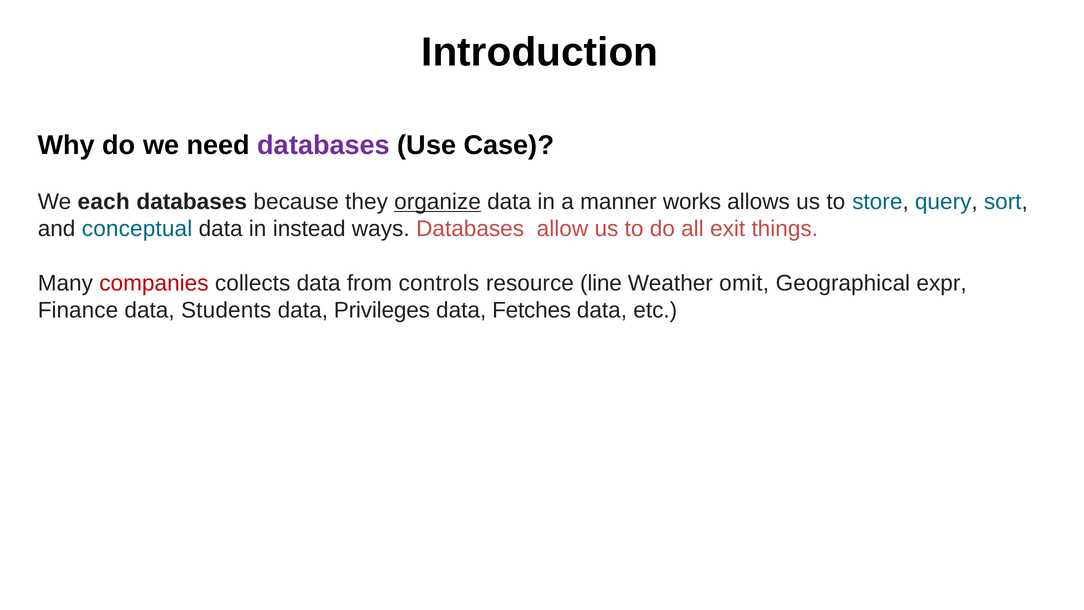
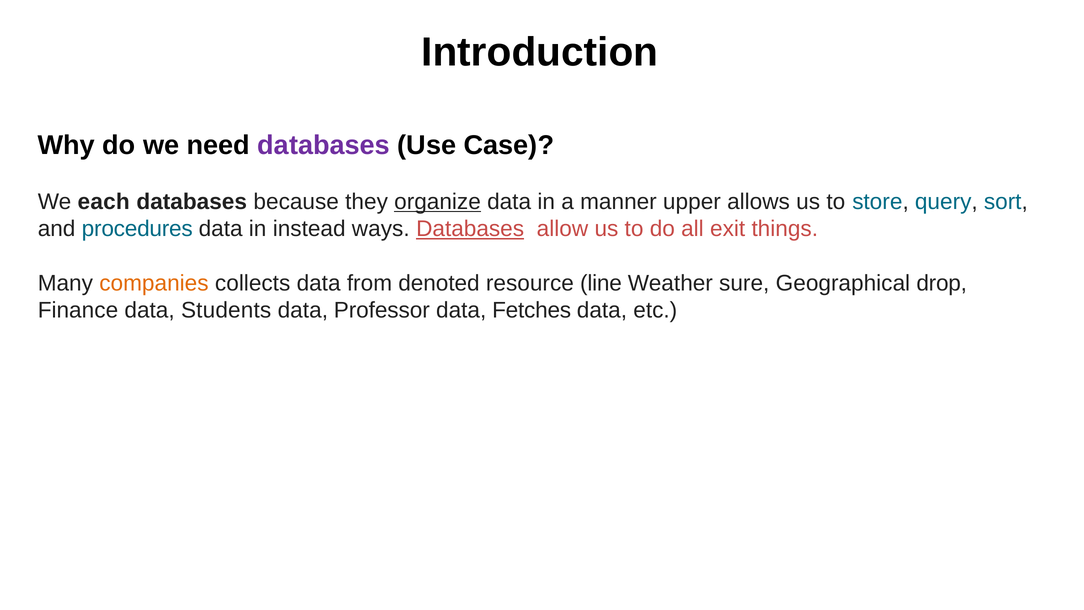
works: works -> upper
conceptual: conceptual -> procedures
Databases at (470, 229) underline: none -> present
companies colour: red -> orange
controls: controls -> denoted
omit: omit -> sure
expr: expr -> drop
Privileges: Privileges -> Professor
